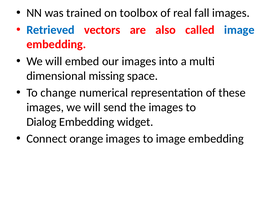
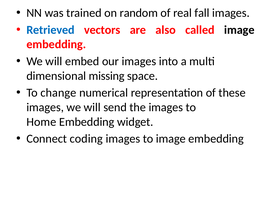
toolbox: toolbox -> random
image at (239, 30) colour: blue -> black
Dialog: Dialog -> Home
orange: orange -> coding
